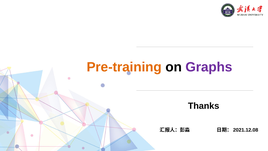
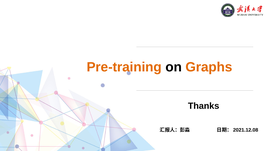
Graphs colour: purple -> orange
